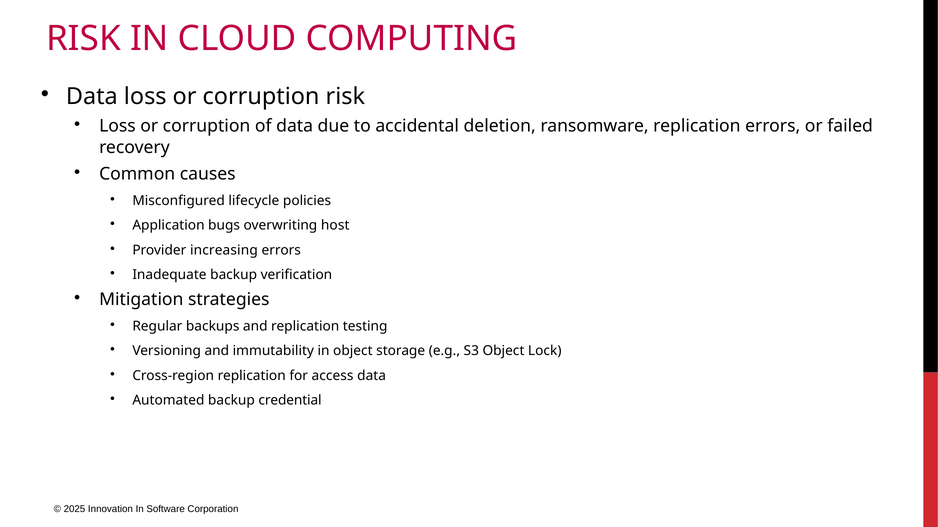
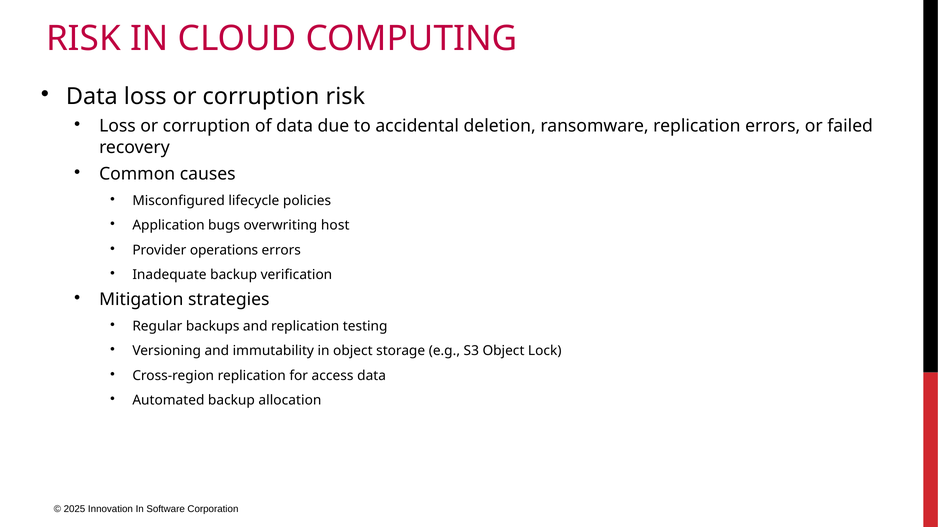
increasing: increasing -> operations
credential: credential -> allocation
